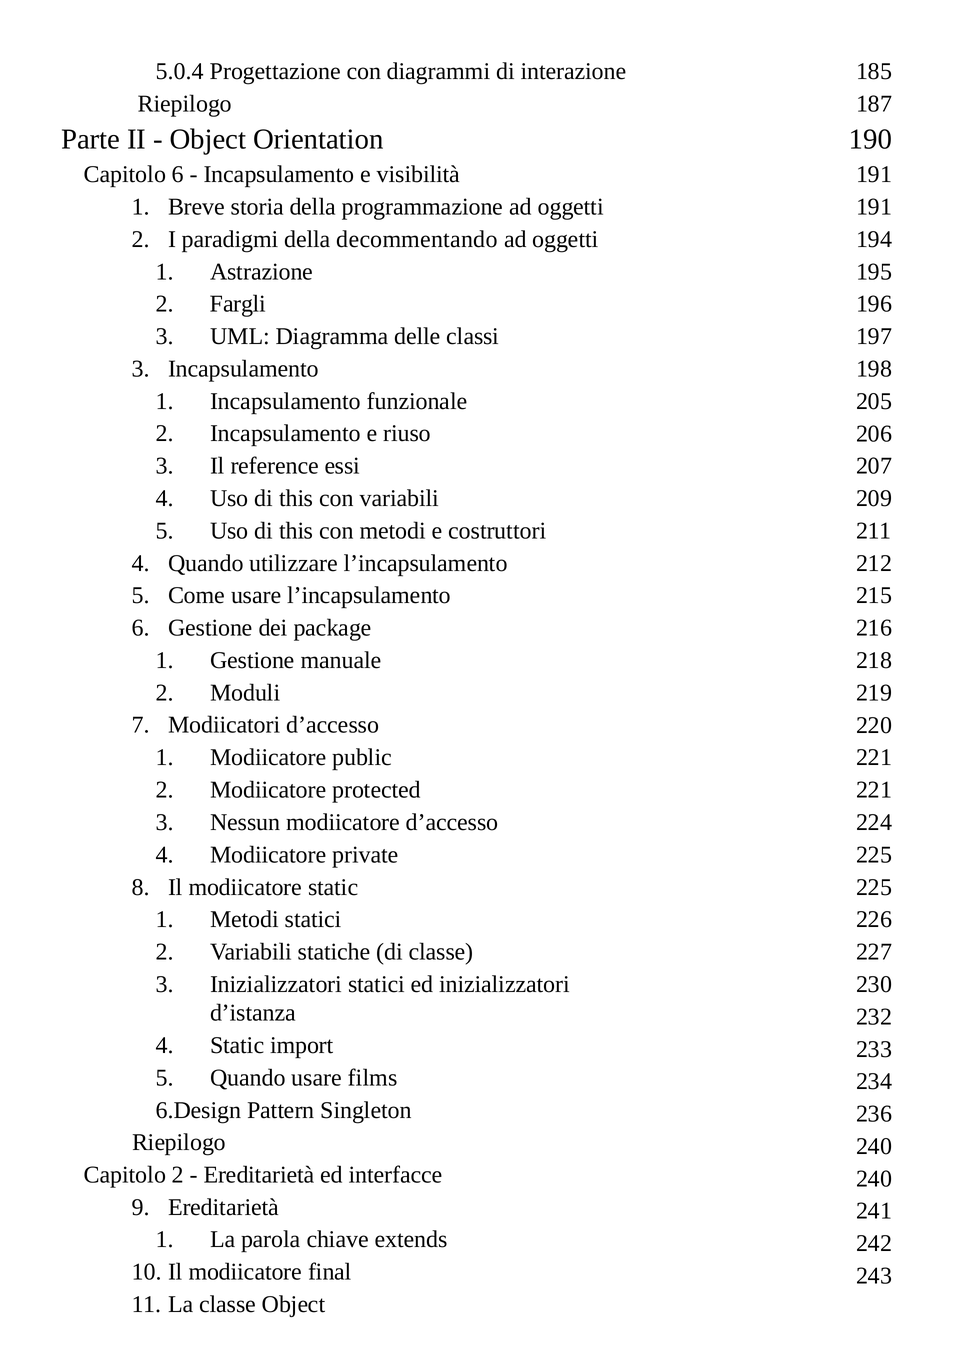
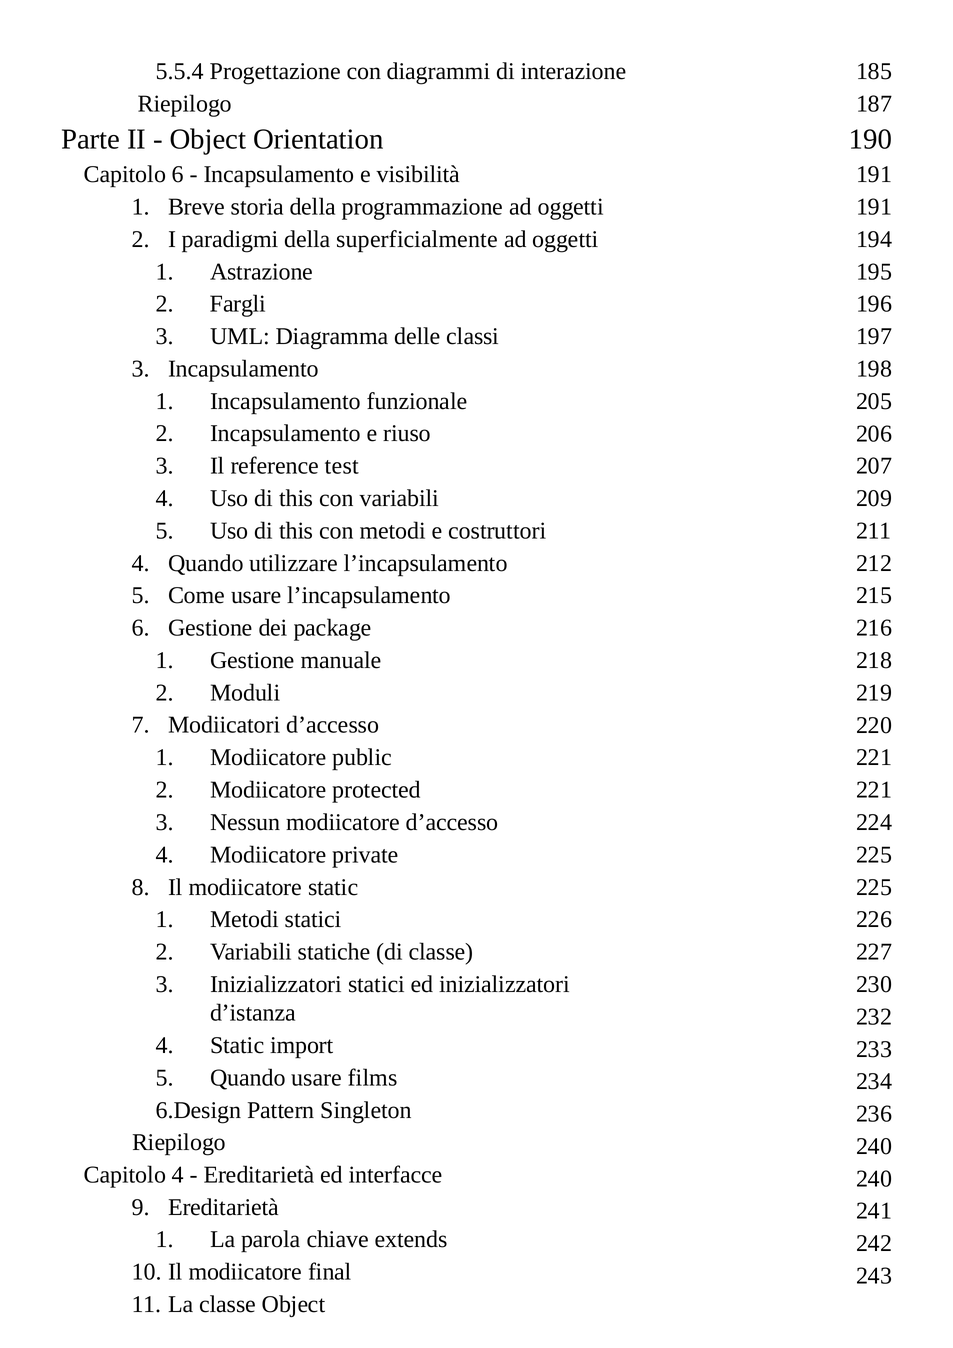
5.0.4: 5.0.4 -> 5.5.4
decommentando: decommentando -> superficialmente
essi: essi -> test
Capitolo 2: 2 -> 4
